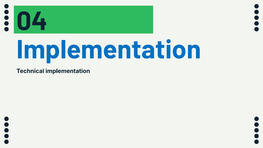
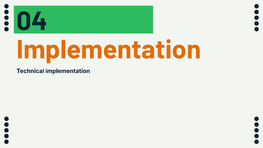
Implementation at (109, 50) colour: blue -> orange
